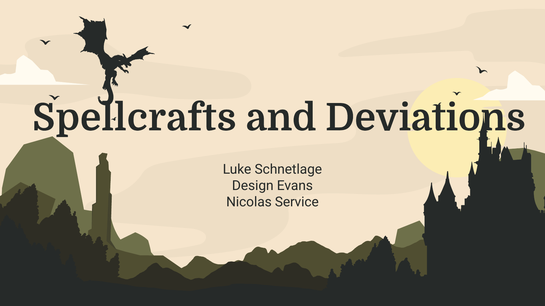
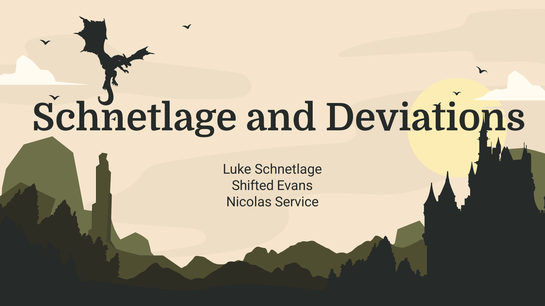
Spellcrafts at (134, 118): Spellcrafts -> Schnetlage
Design: Design -> Shifted
